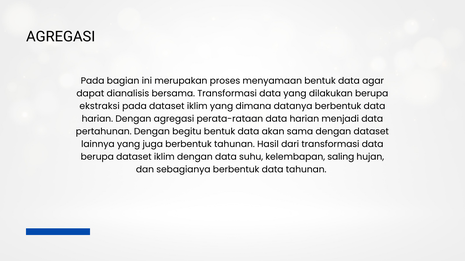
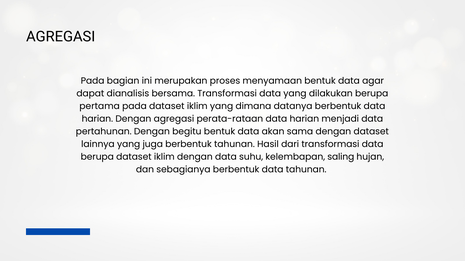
ekstraksi: ekstraksi -> pertama
